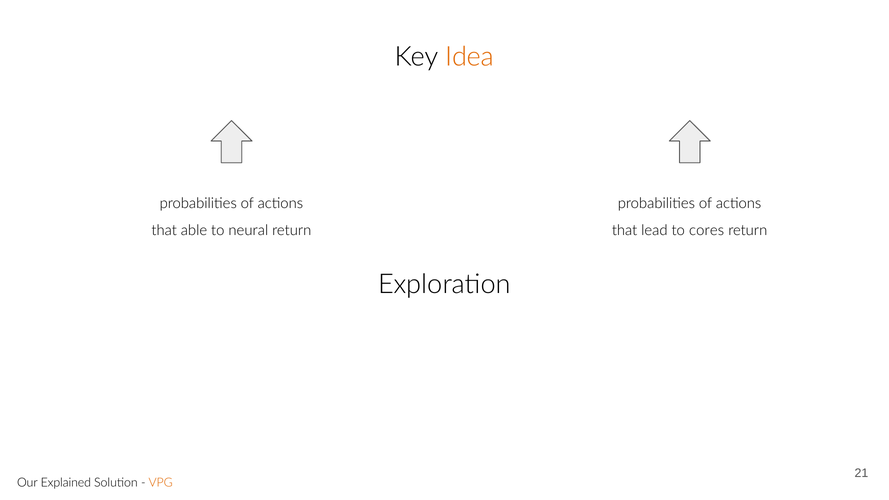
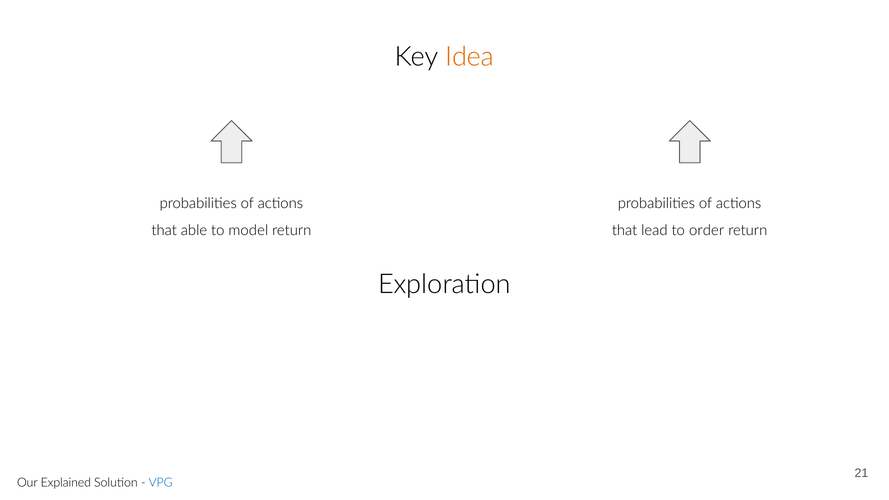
neural: neural -> model
cores: cores -> order
VPG colour: orange -> blue
